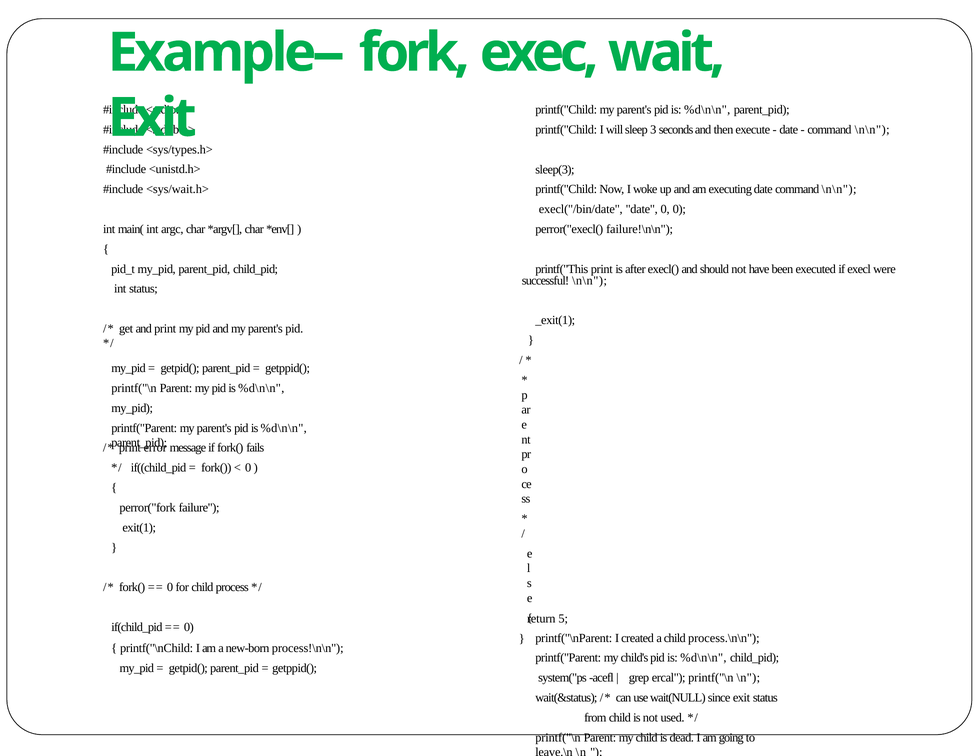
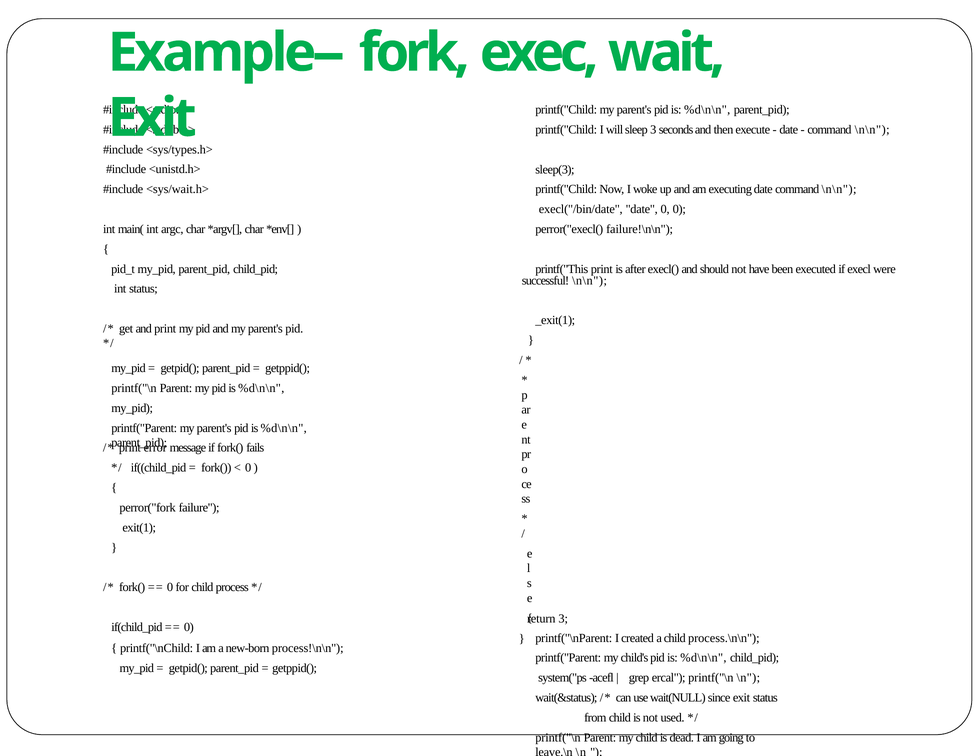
5 at (563, 619): 5 -> 3
